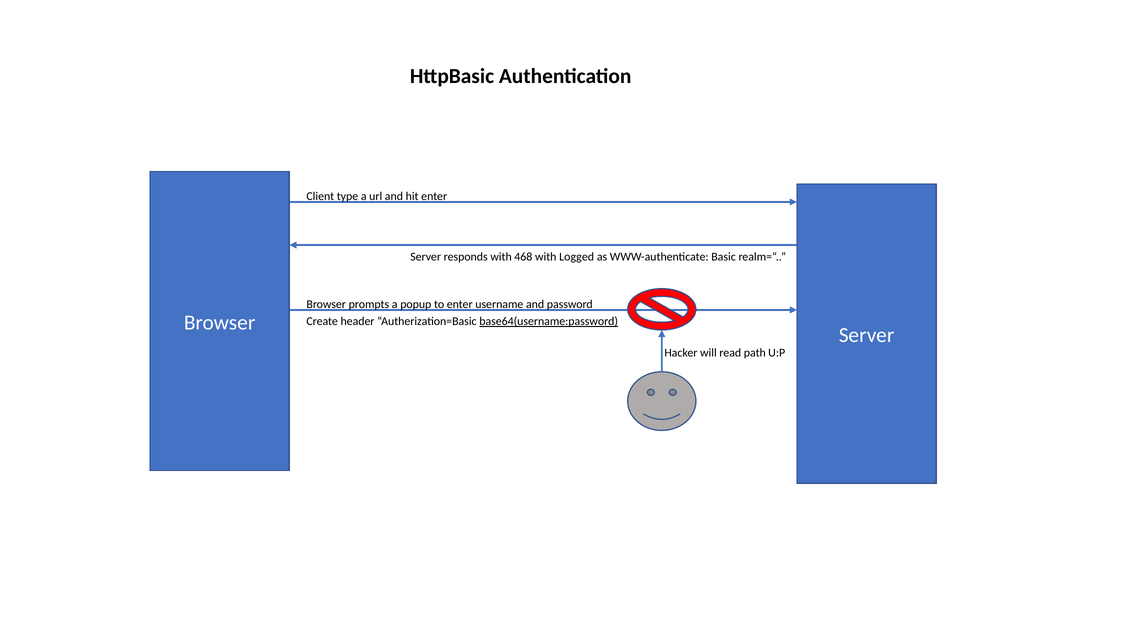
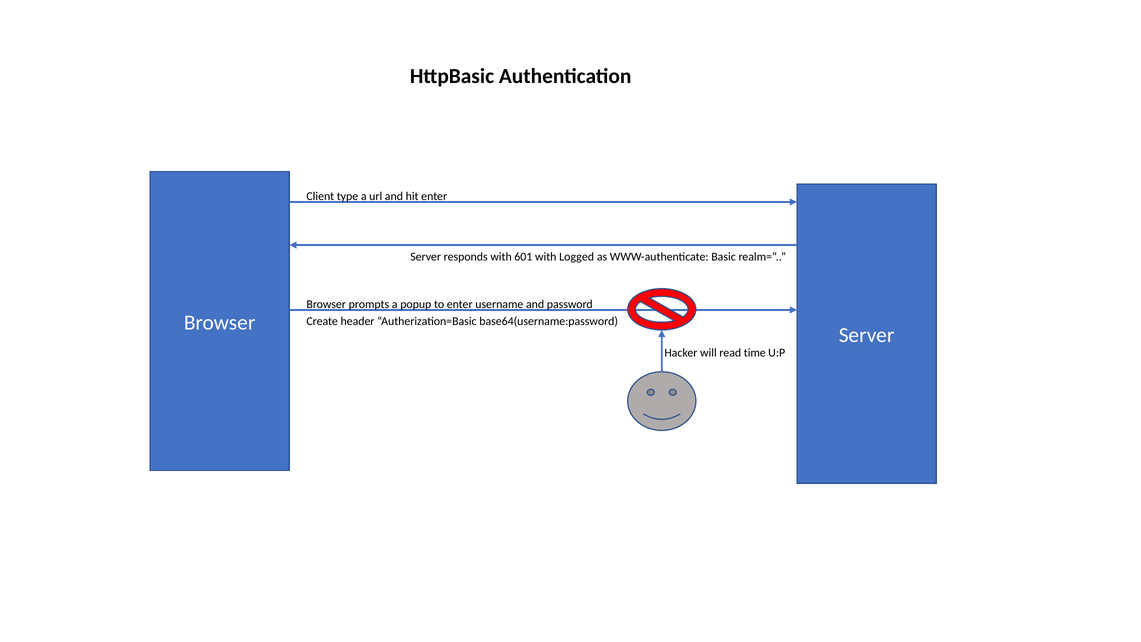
468: 468 -> 601
base64(username:password underline: present -> none
path: path -> time
